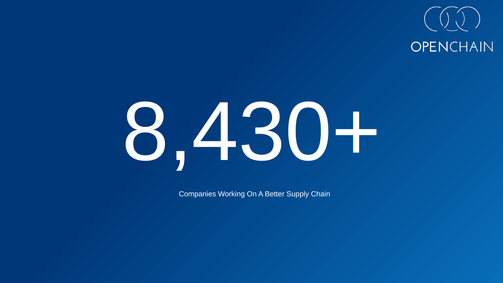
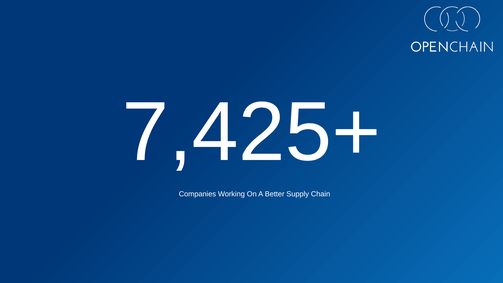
8,430+: 8,430+ -> 7,425+
